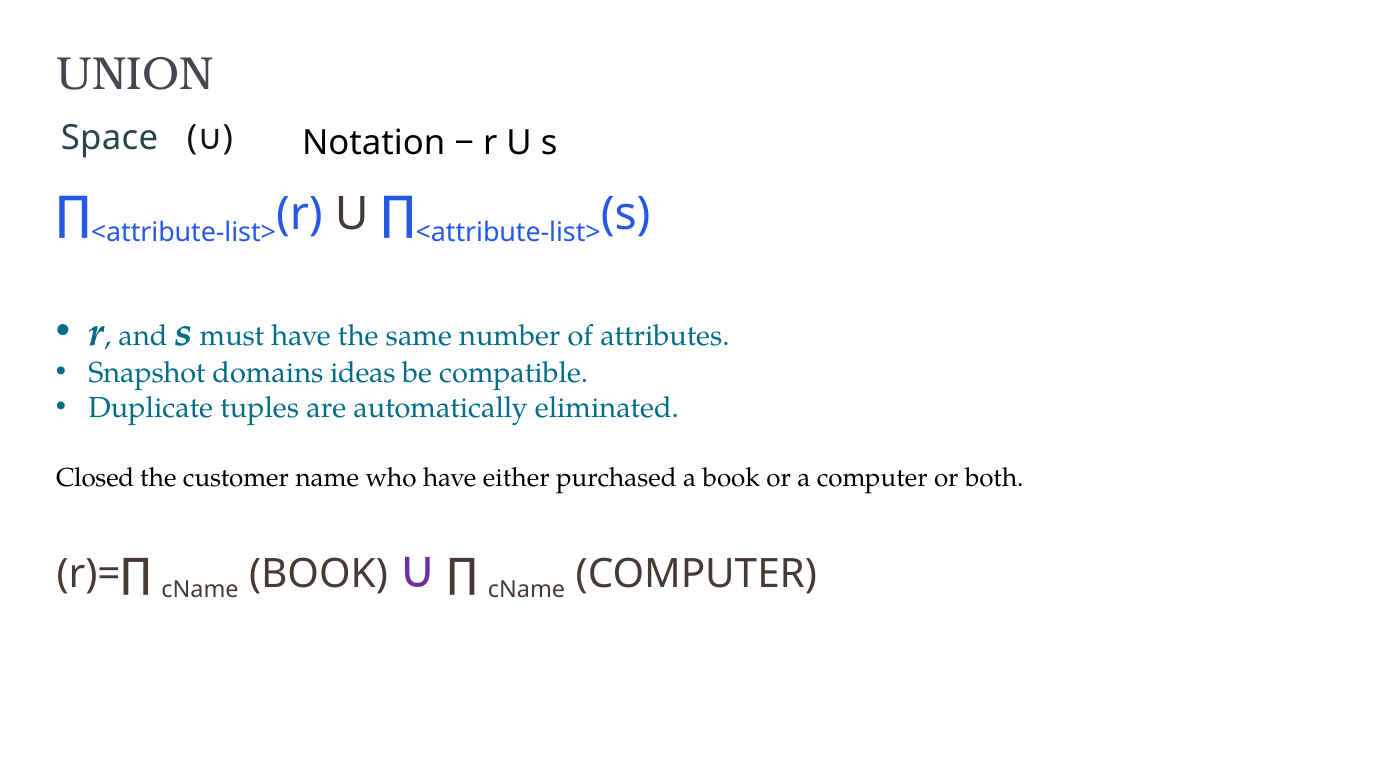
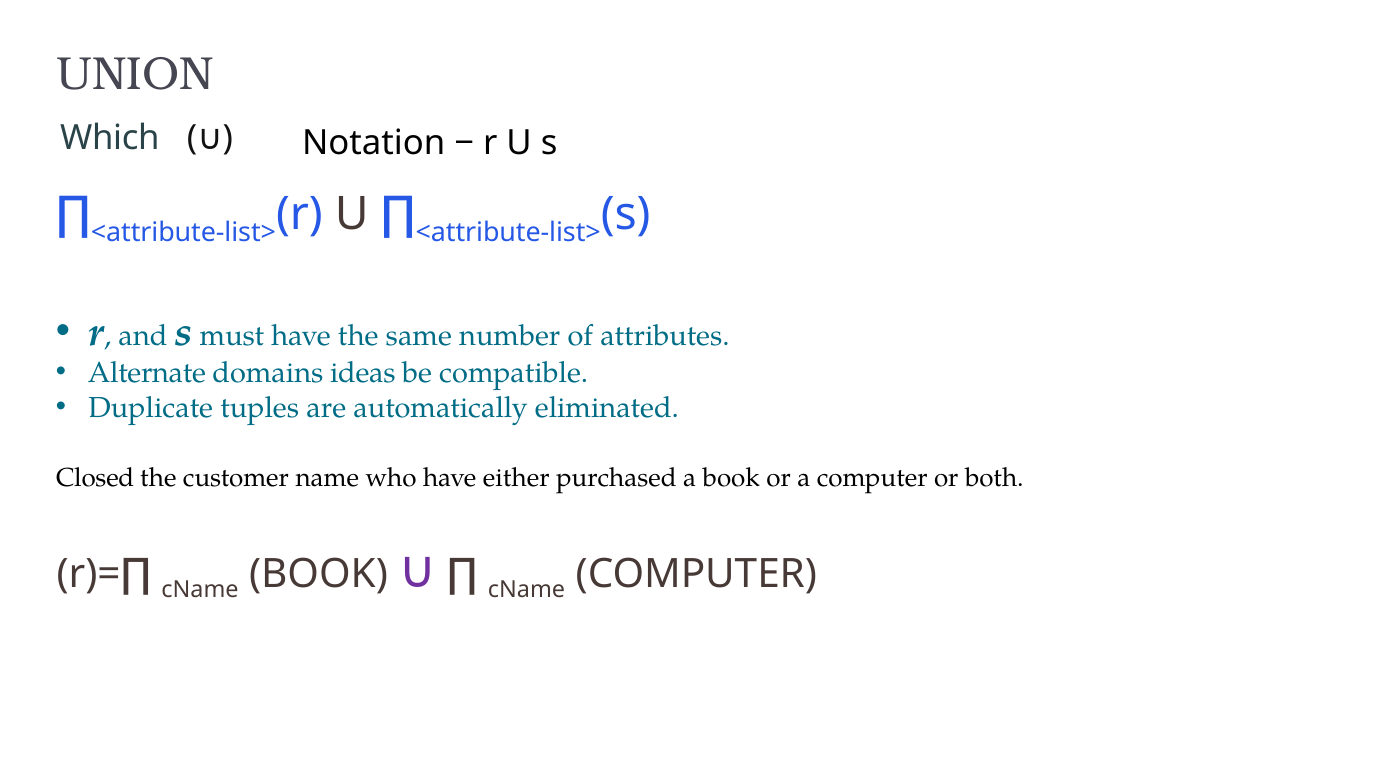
Space: Space -> Which
Snapshot: Snapshot -> Alternate
